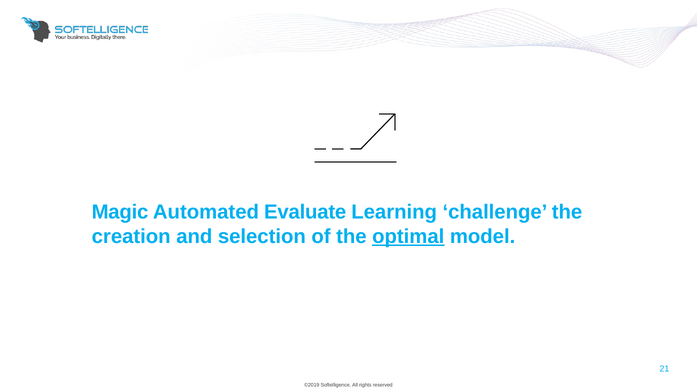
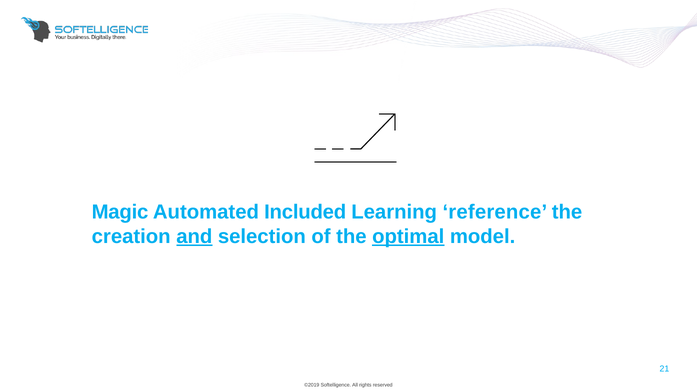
Evaluate: Evaluate -> Included
challenge: challenge -> reference
and underline: none -> present
